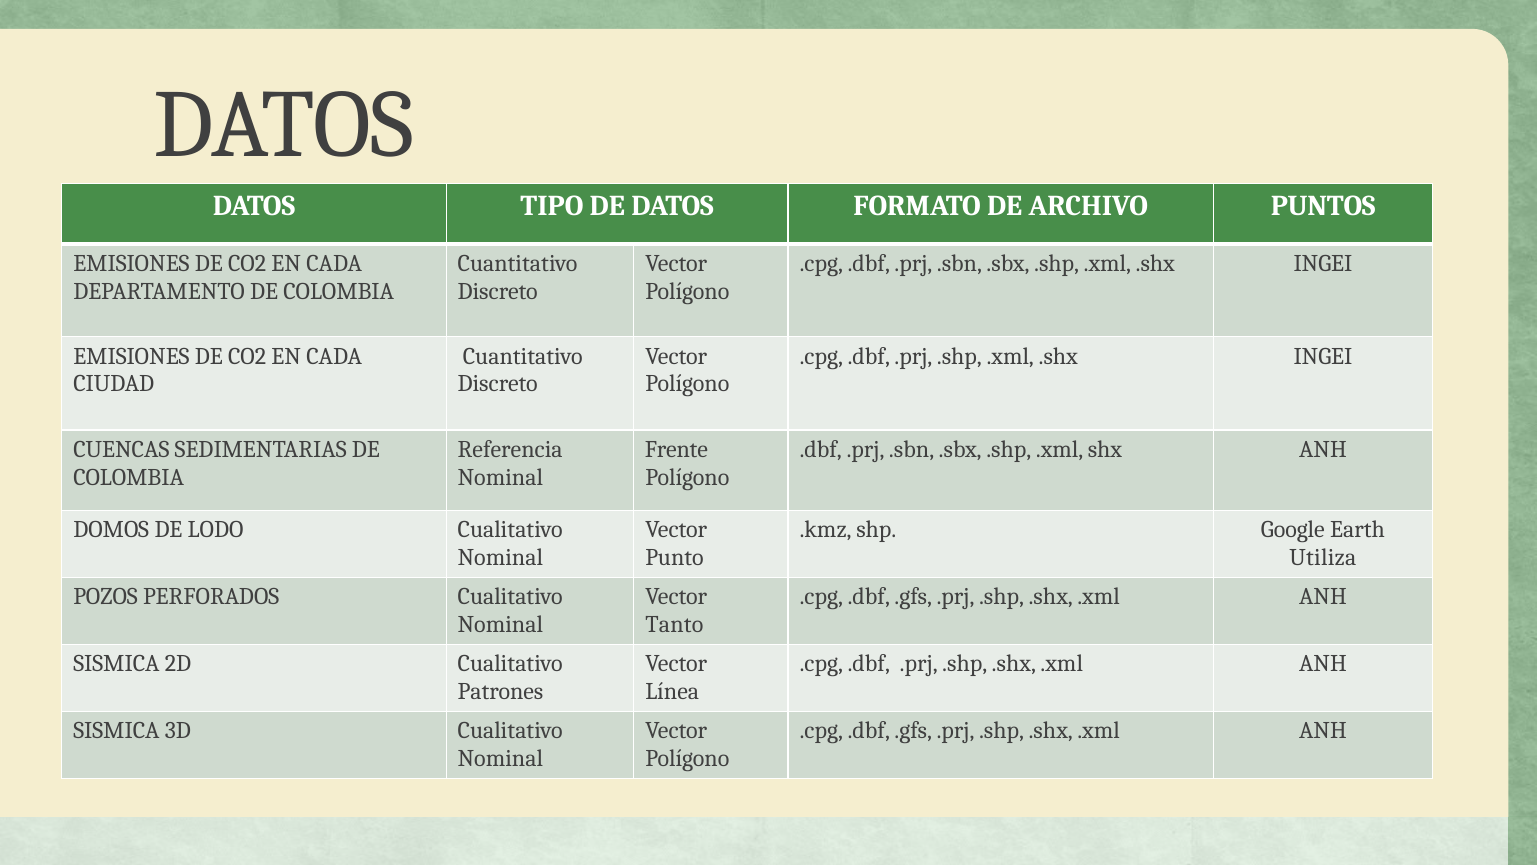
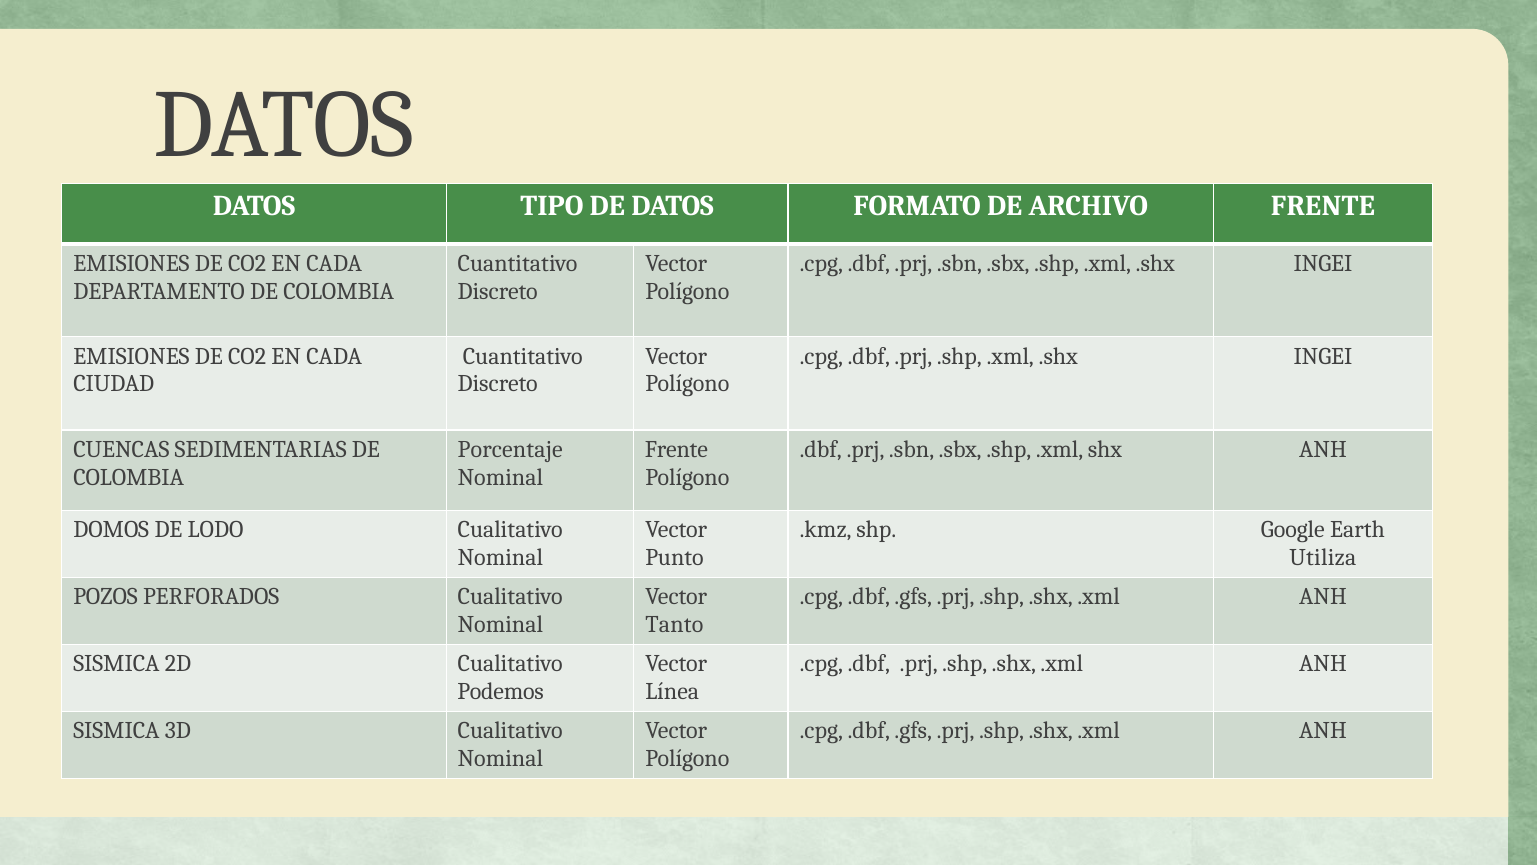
ARCHIVO PUNTOS: PUNTOS -> FRENTE
Referencia: Referencia -> Porcentaje
Patrones: Patrones -> Podemos
